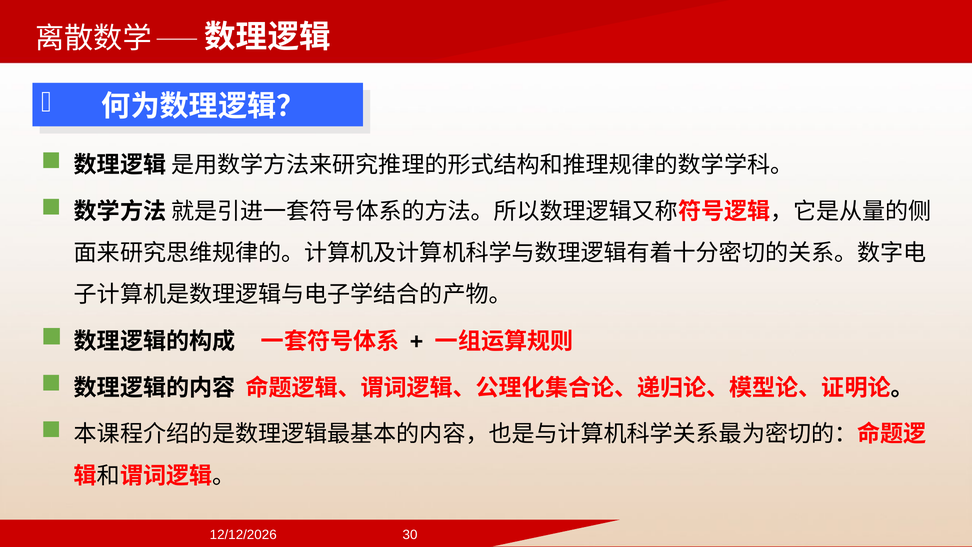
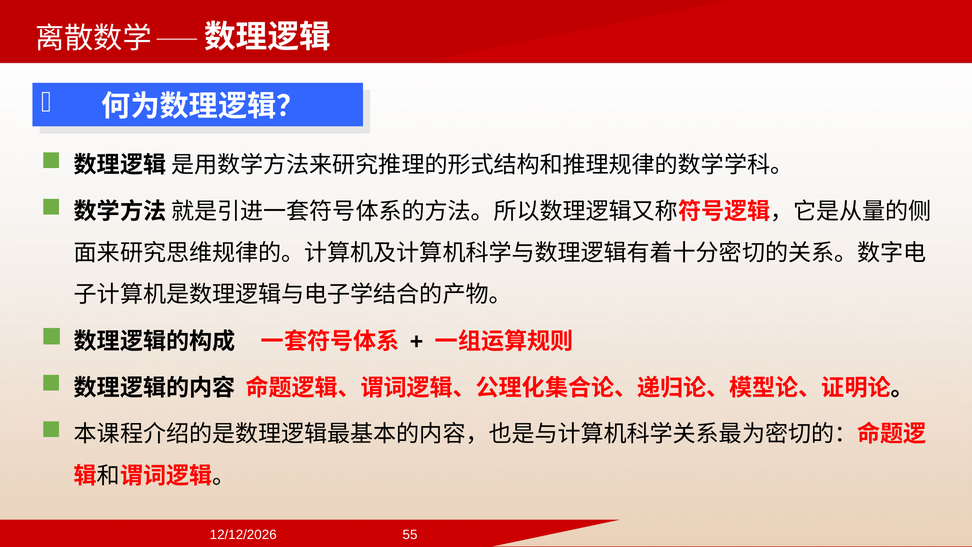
30: 30 -> 55
